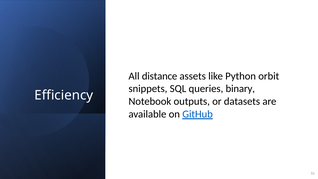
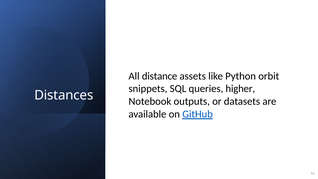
binary: binary -> higher
Efficiency: Efficiency -> Distances
